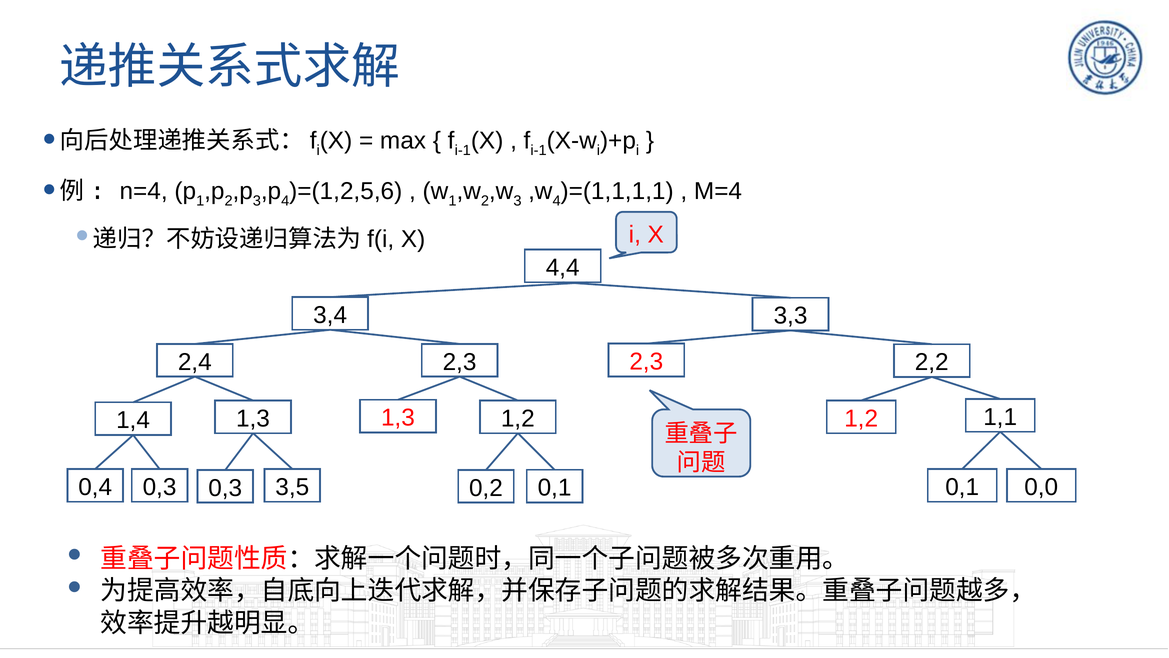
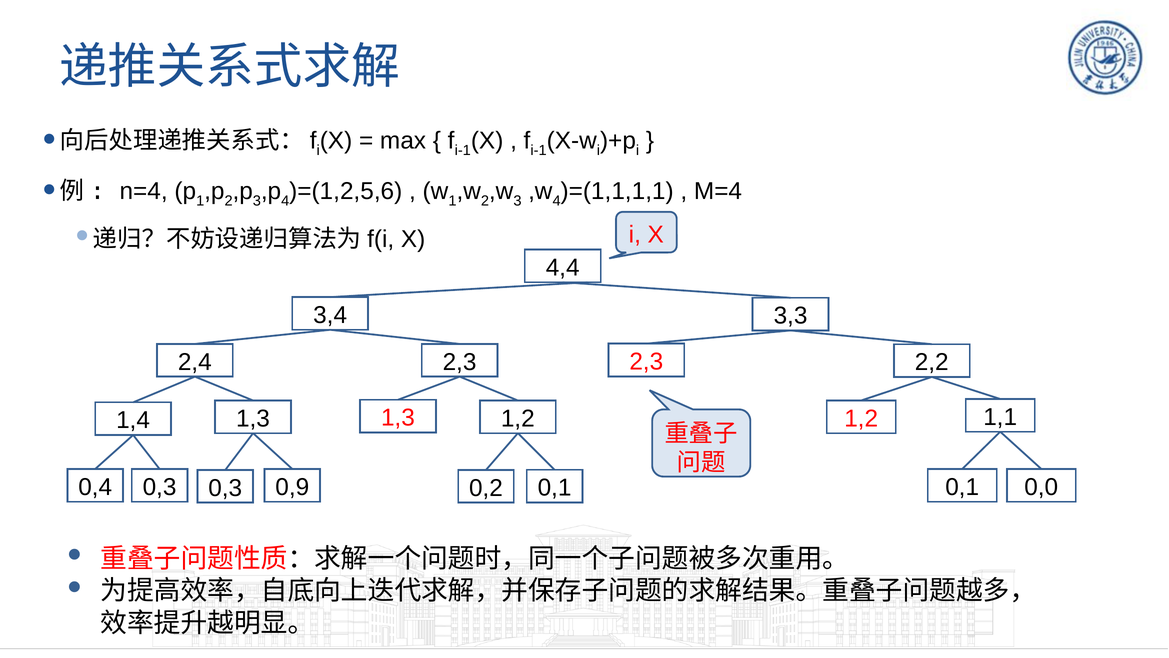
3,5: 3,5 -> 0,9
